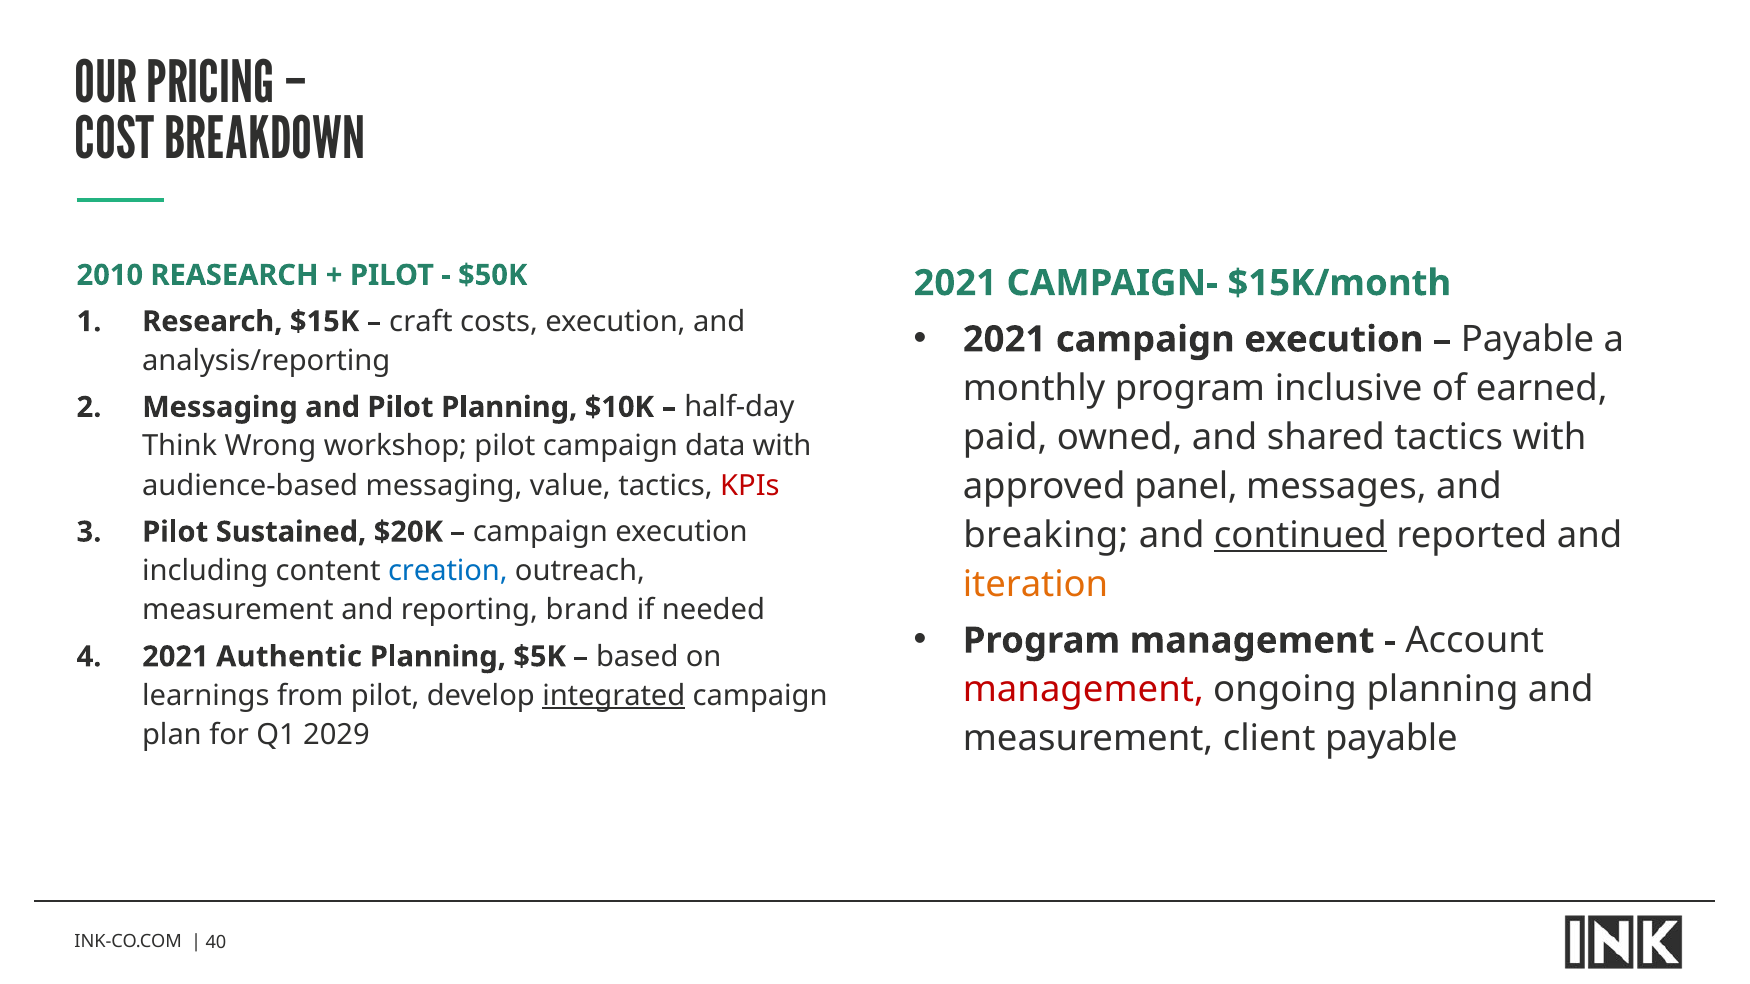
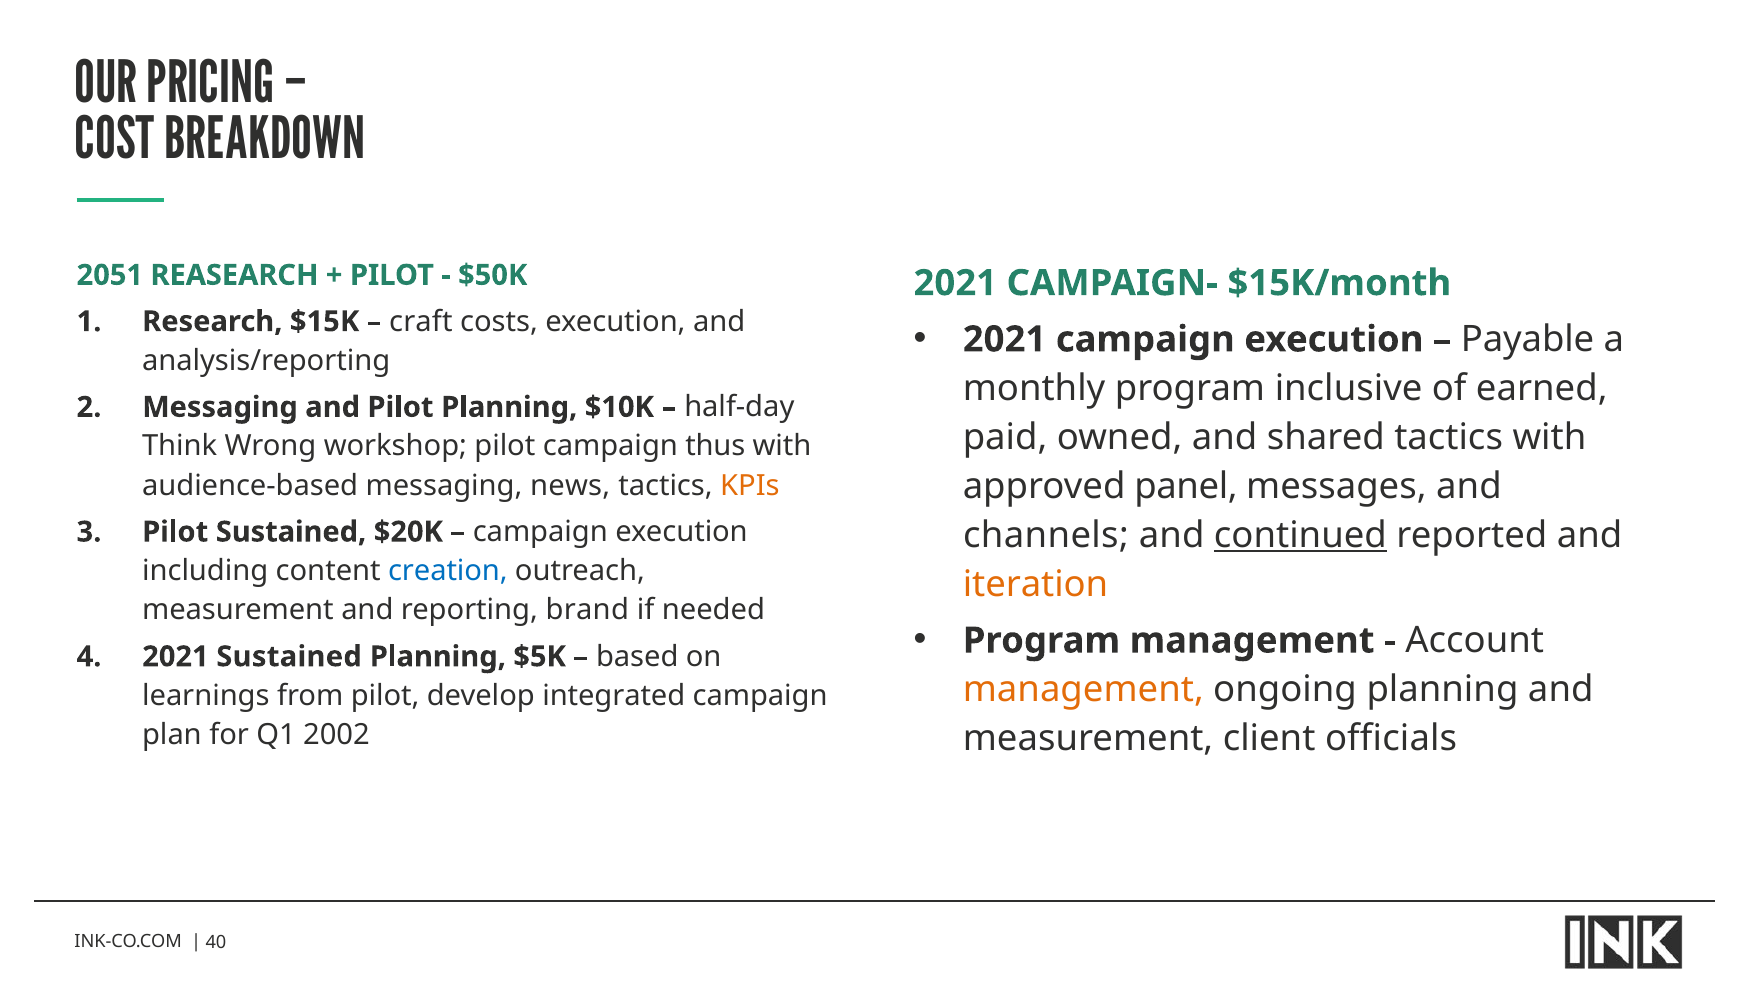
2010: 2010 -> 2051
data: data -> thus
value: value -> news
KPIs colour: red -> orange
breaking: breaking -> channels
2021 Authentic: Authentic -> Sustained
management at (1083, 690) colour: red -> orange
integrated underline: present -> none
2029: 2029 -> 2002
client payable: payable -> officials
